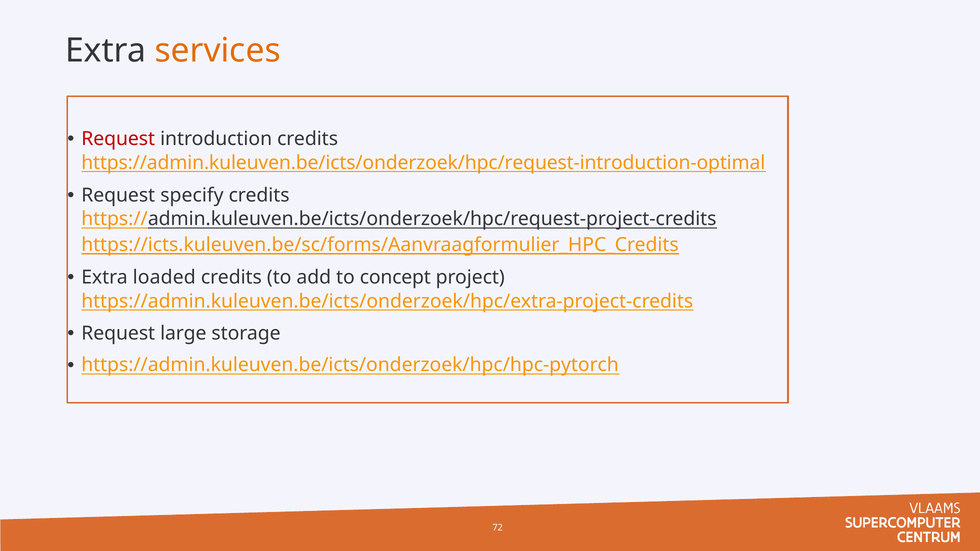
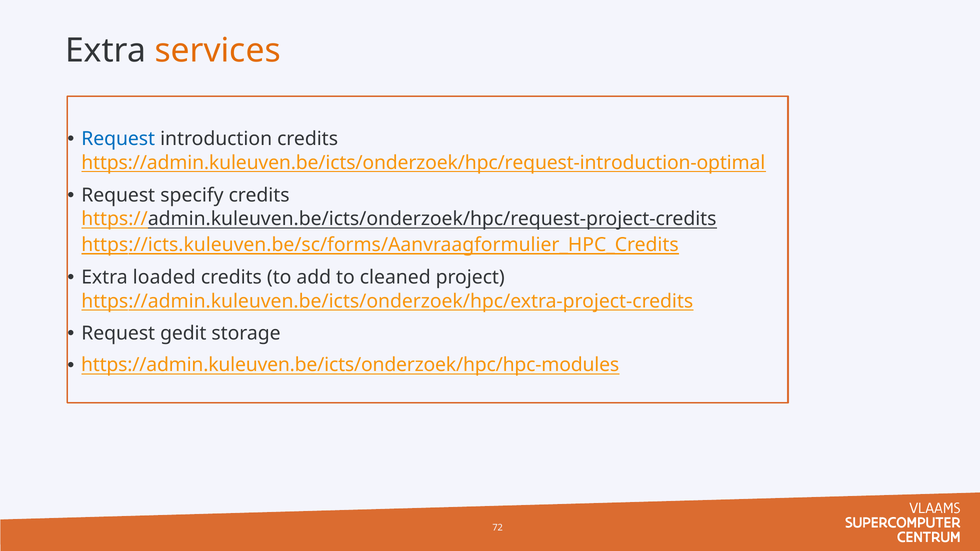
Request at (118, 139) colour: red -> blue
concept: concept -> cleaned
large: large -> gedit
https://admin.kuleuven.be/icts/onderzoek/hpc/hpc-pytorch: https://admin.kuleuven.be/icts/onderzoek/hpc/hpc-pytorch -> https://admin.kuleuven.be/icts/onderzoek/hpc/hpc-modules
